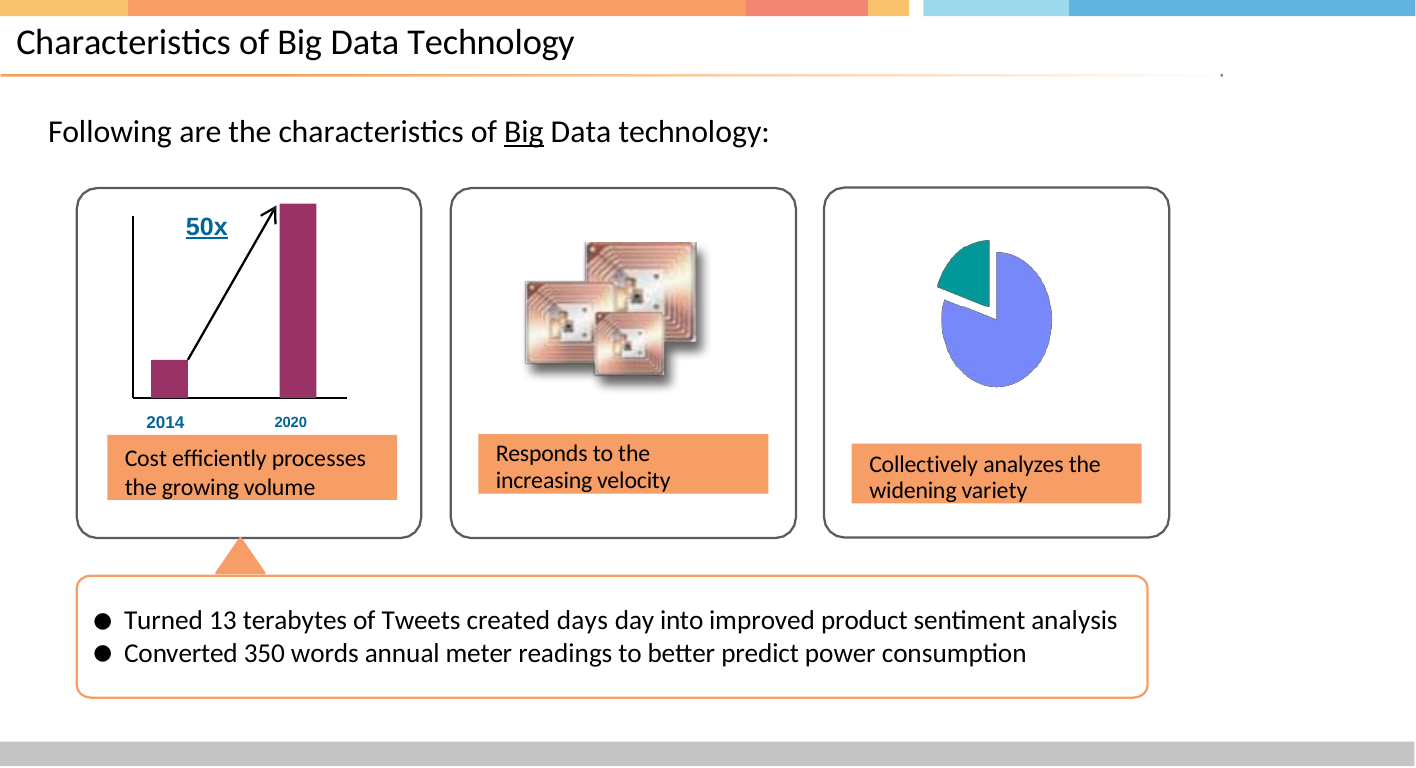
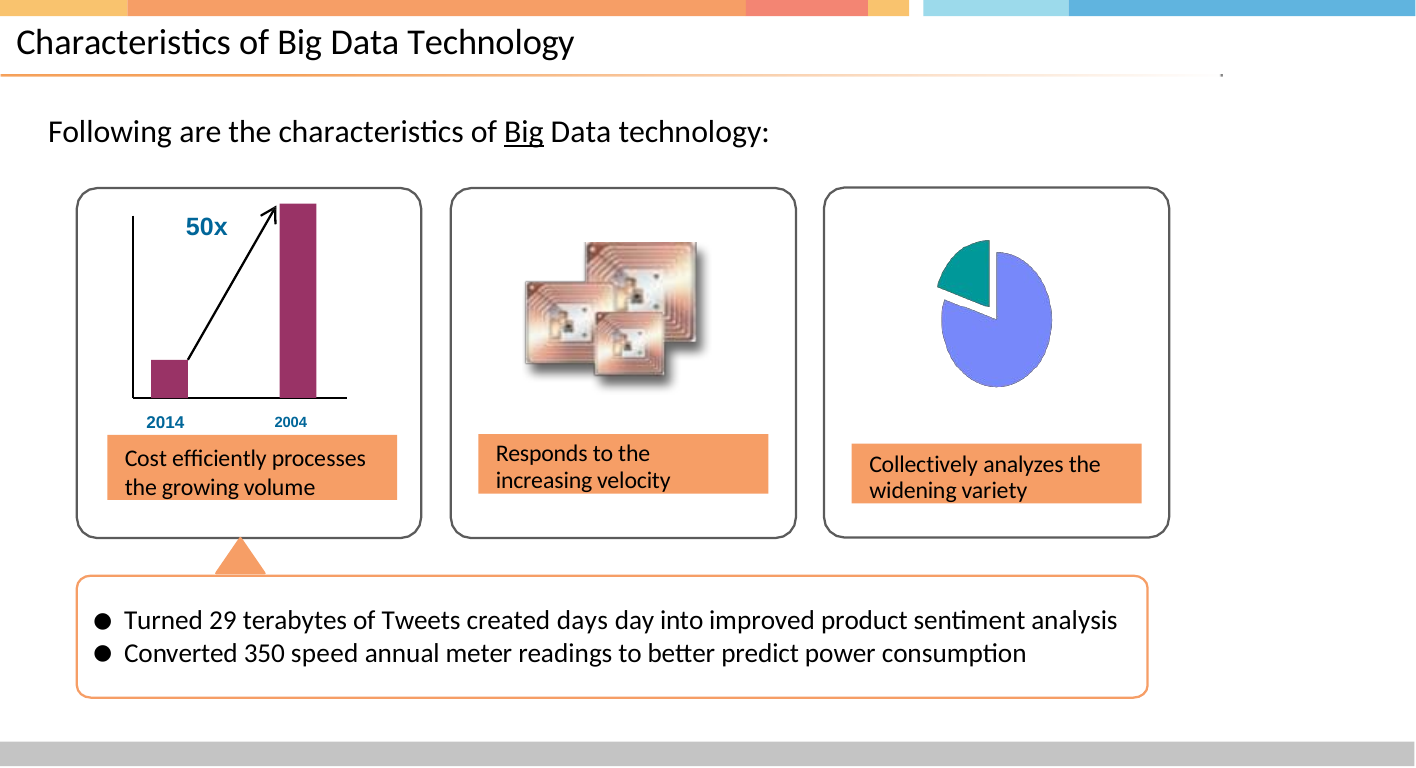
50x underline: present -> none
2020: 2020 -> 2004
13: 13 -> 29
words: words -> speed
